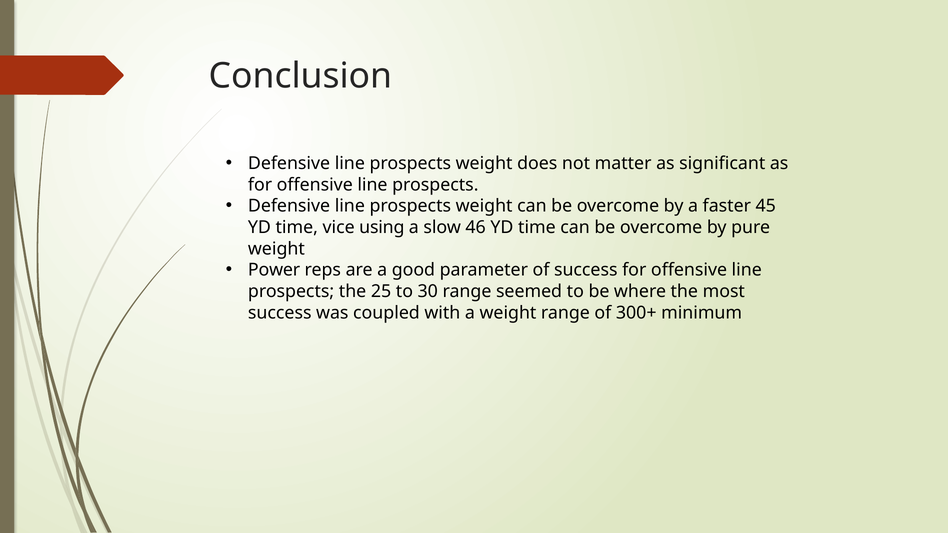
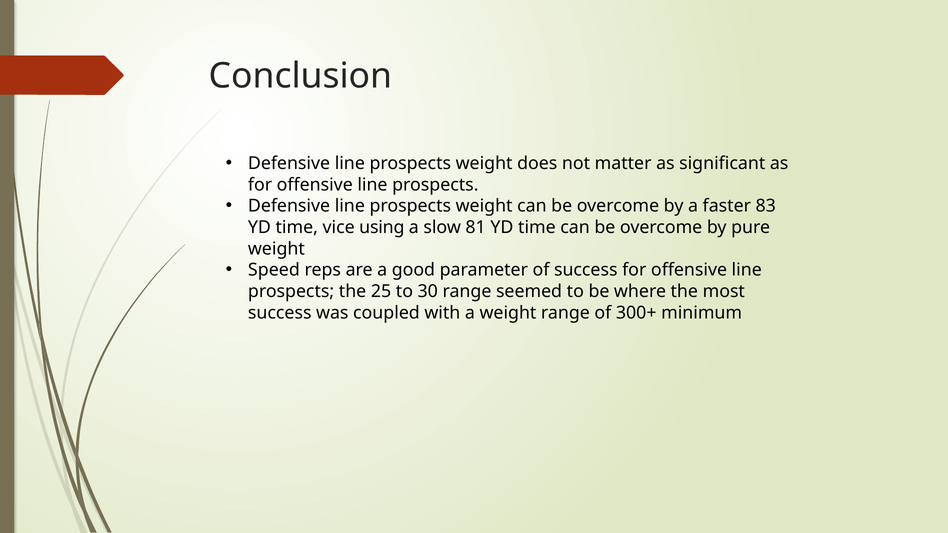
45: 45 -> 83
46: 46 -> 81
Power: Power -> Speed
